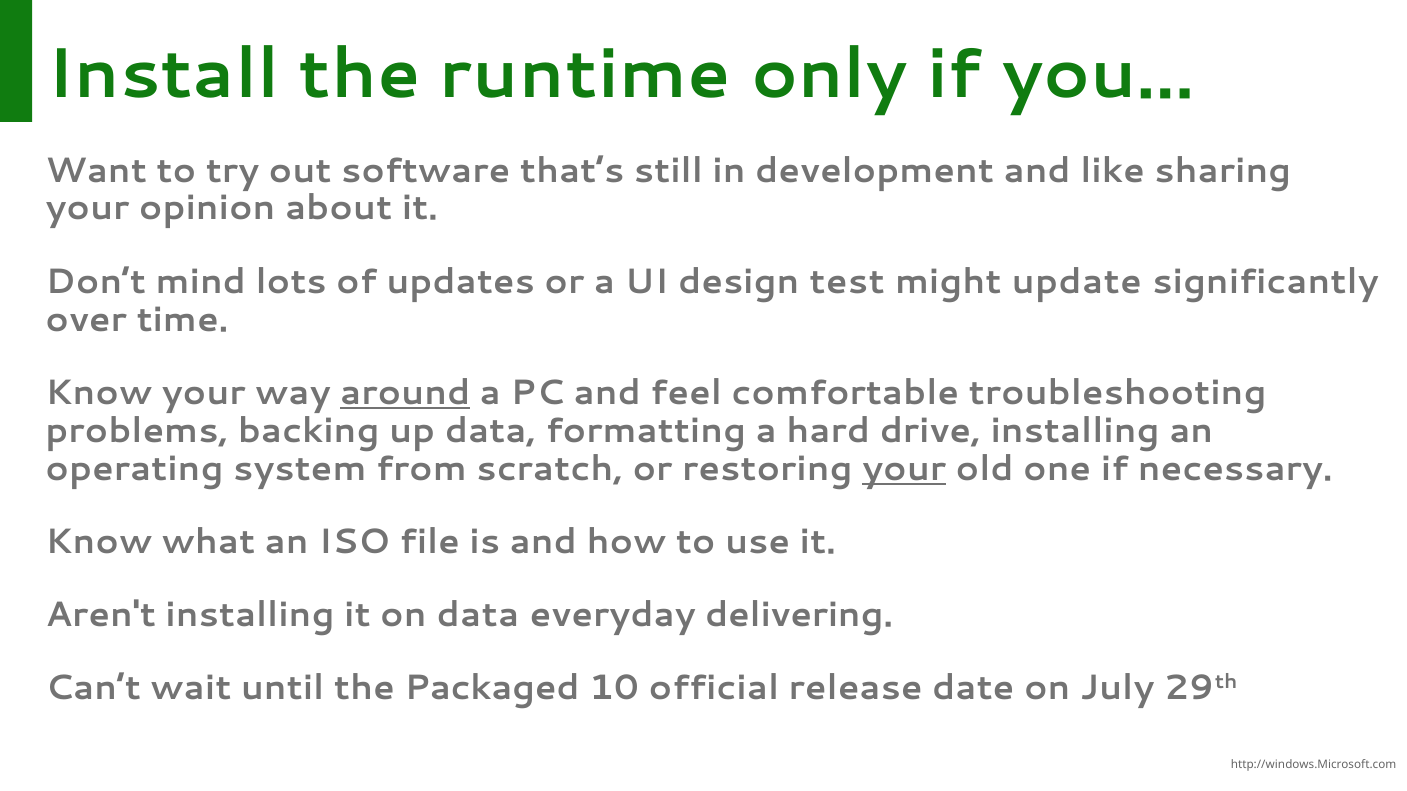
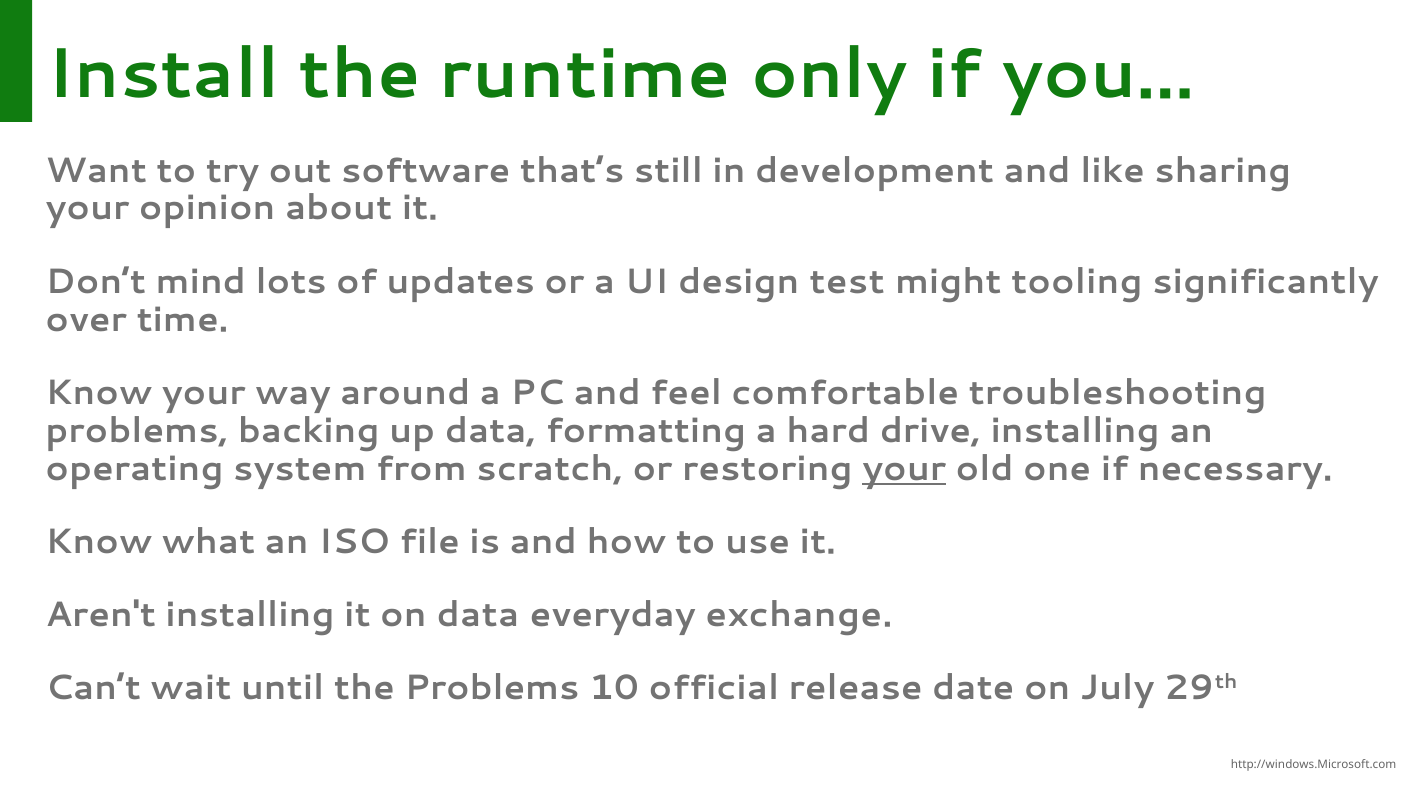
update: update -> tooling
around underline: present -> none
delivering: delivering -> exchange
the Packaged: Packaged -> Problems
